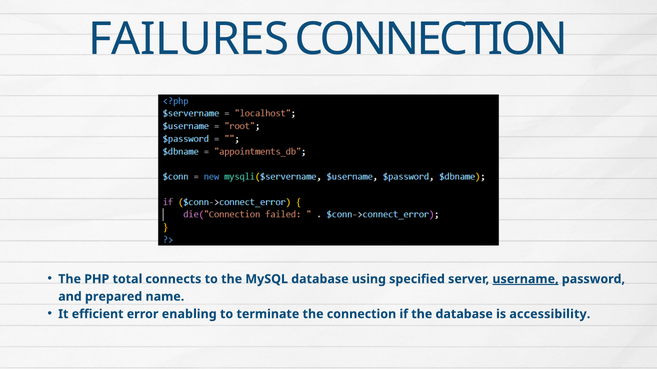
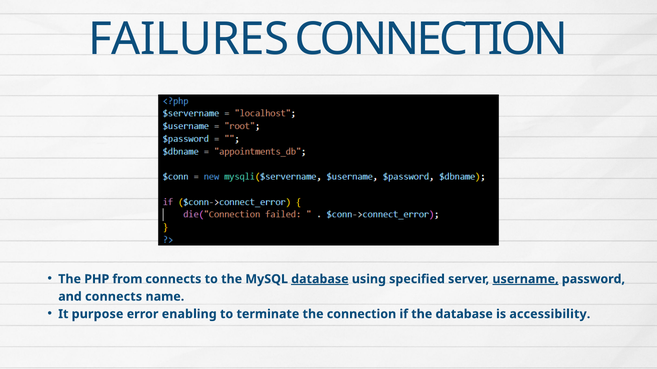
total: total -> from
database at (320, 279) underline: none -> present
and prepared: prepared -> connects
efficient: efficient -> purpose
